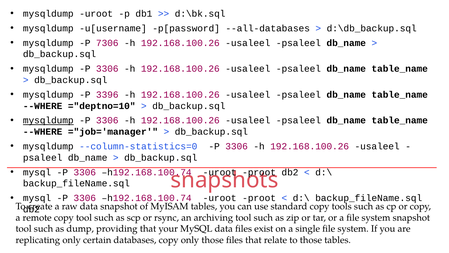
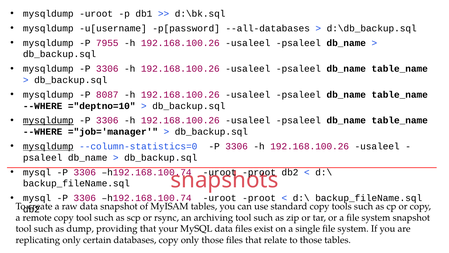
7306: 7306 -> 7955
3396: 3396 -> 8087
mysqldump at (48, 146) underline: none -> present
